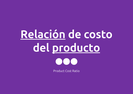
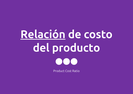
producto underline: present -> none
